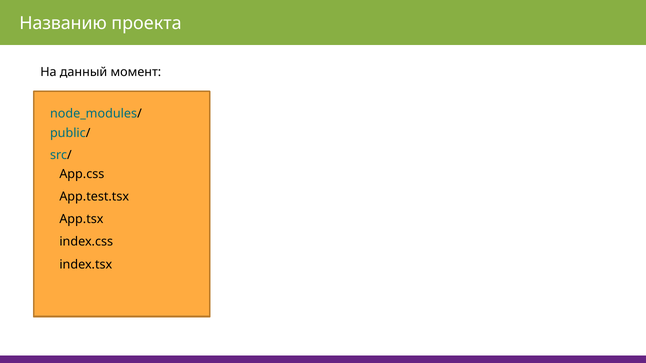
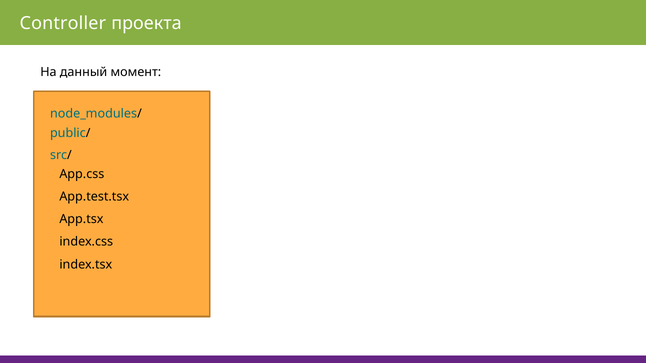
Названию: Названию -> Controller
